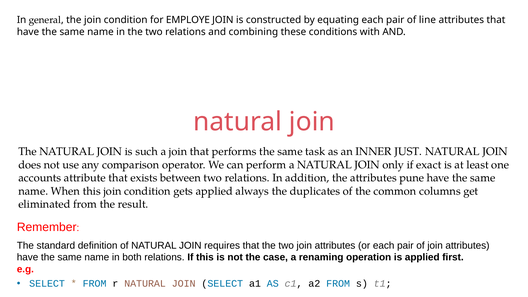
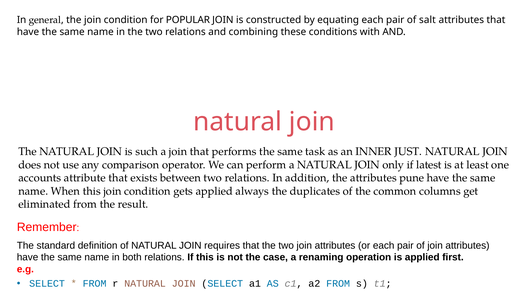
EMPLOYE: EMPLOYE -> POPULAR
line: line -> salt
exact: exact -> latest
